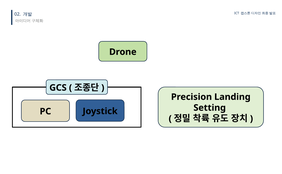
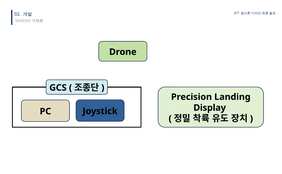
Setting: Setting -> Display
